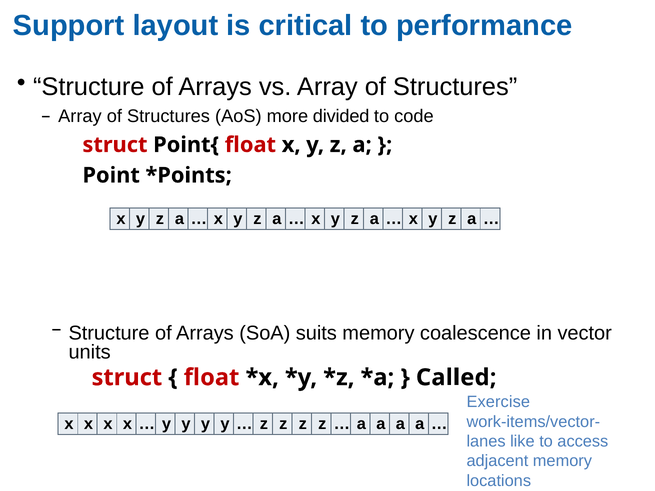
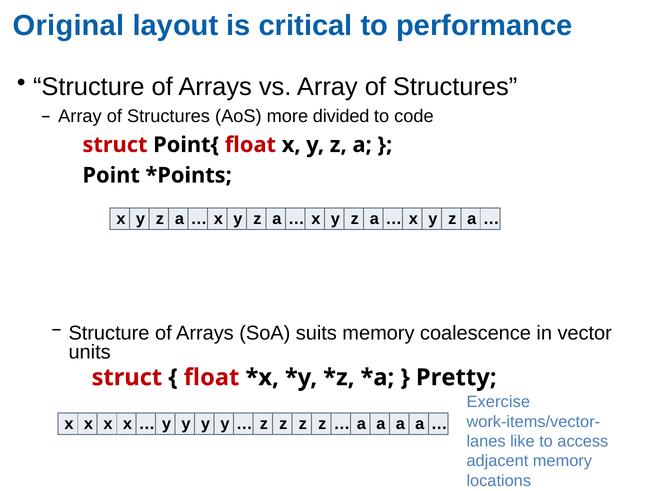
Support: Support -> Original
Called: Called -> Pretty
